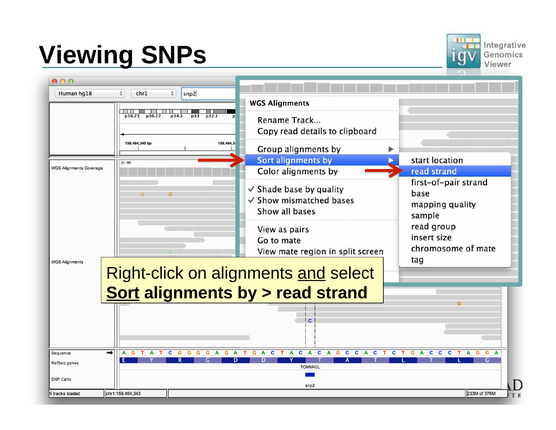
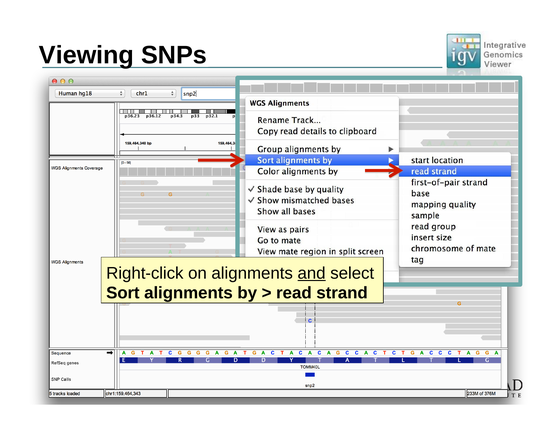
Sort underline: present -> none
